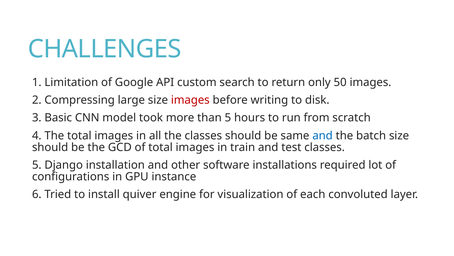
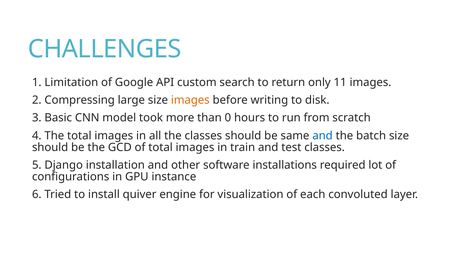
50: 50 -> 11
images at (190, 100) colour: red -> orange
than 5: 5 -> 0
